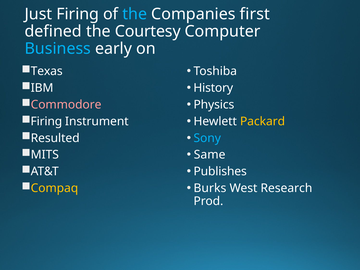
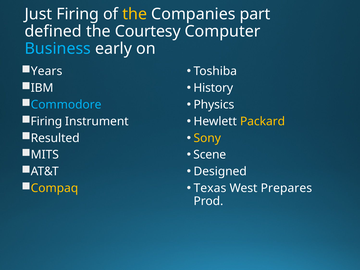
the at (135, 14) colour: light blue -> yellow
first: first -> part
Texas: Texas -> Years
Commodore colour: pink -> light blue
Sony colour: light blue -> yellow
Same: Same -> Scene
Publishes: Publishes -> Designed
Burks: Burks -> Texas
Research: Research -> Prepares
